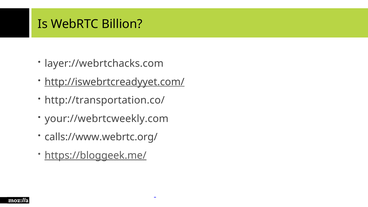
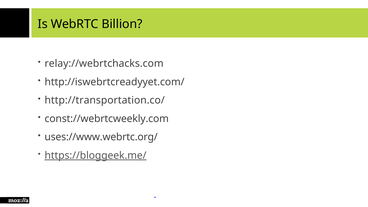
layer://webrtchacks.com: layer://webrtchacks.com -> relay://webrtchacks.com
http://iswebrtcreadyyet.com/ underline: present -> none
your://webrtcweekly.com: your://webrtcweekly.com -> const://webrtcweekly.com
calls://www.webrtc.org/: calls://www.webrtc.org/ -> uses://www.webrtc.org/
